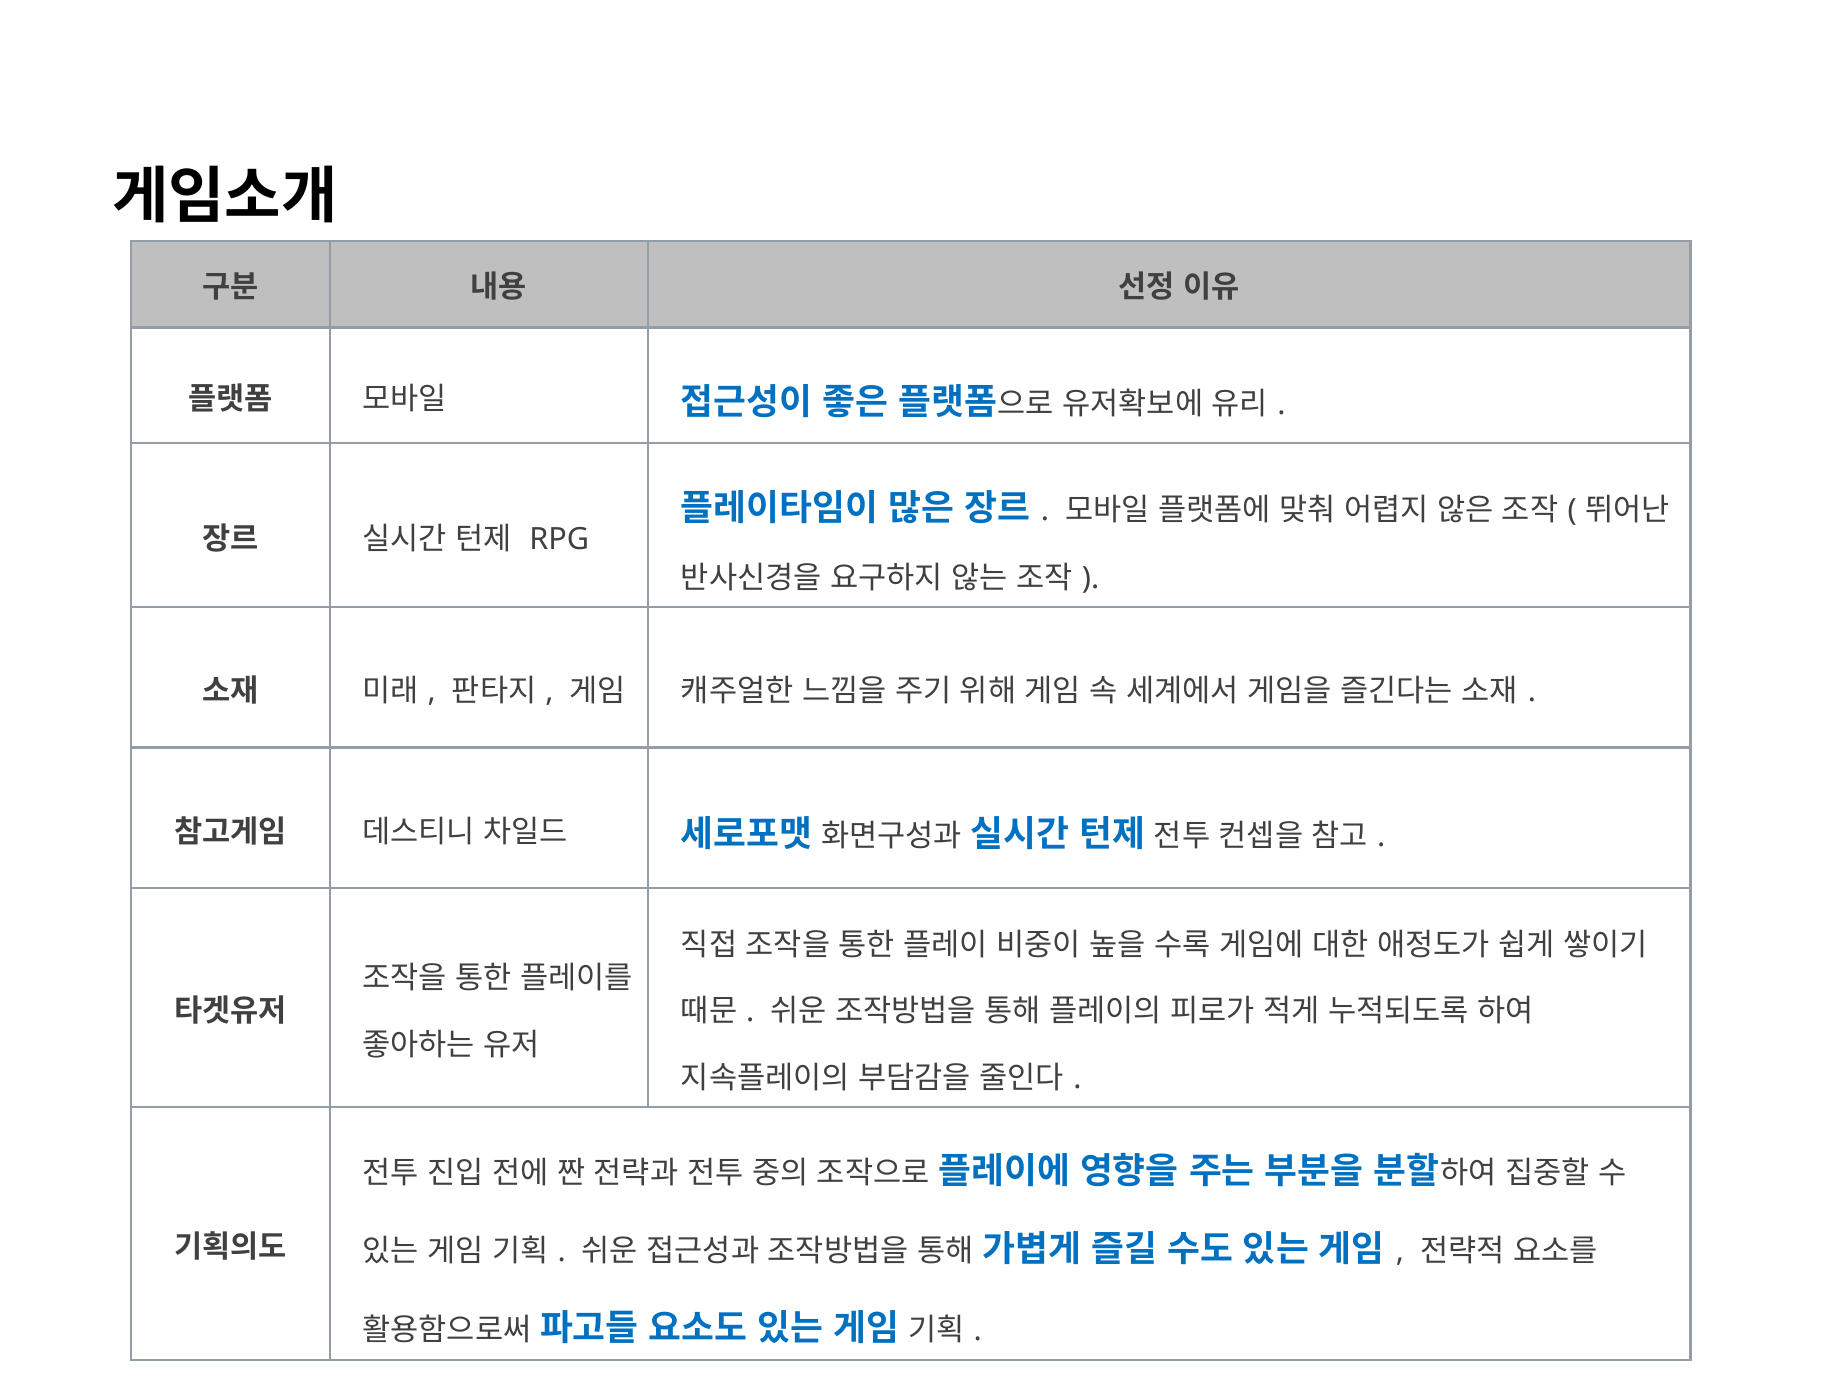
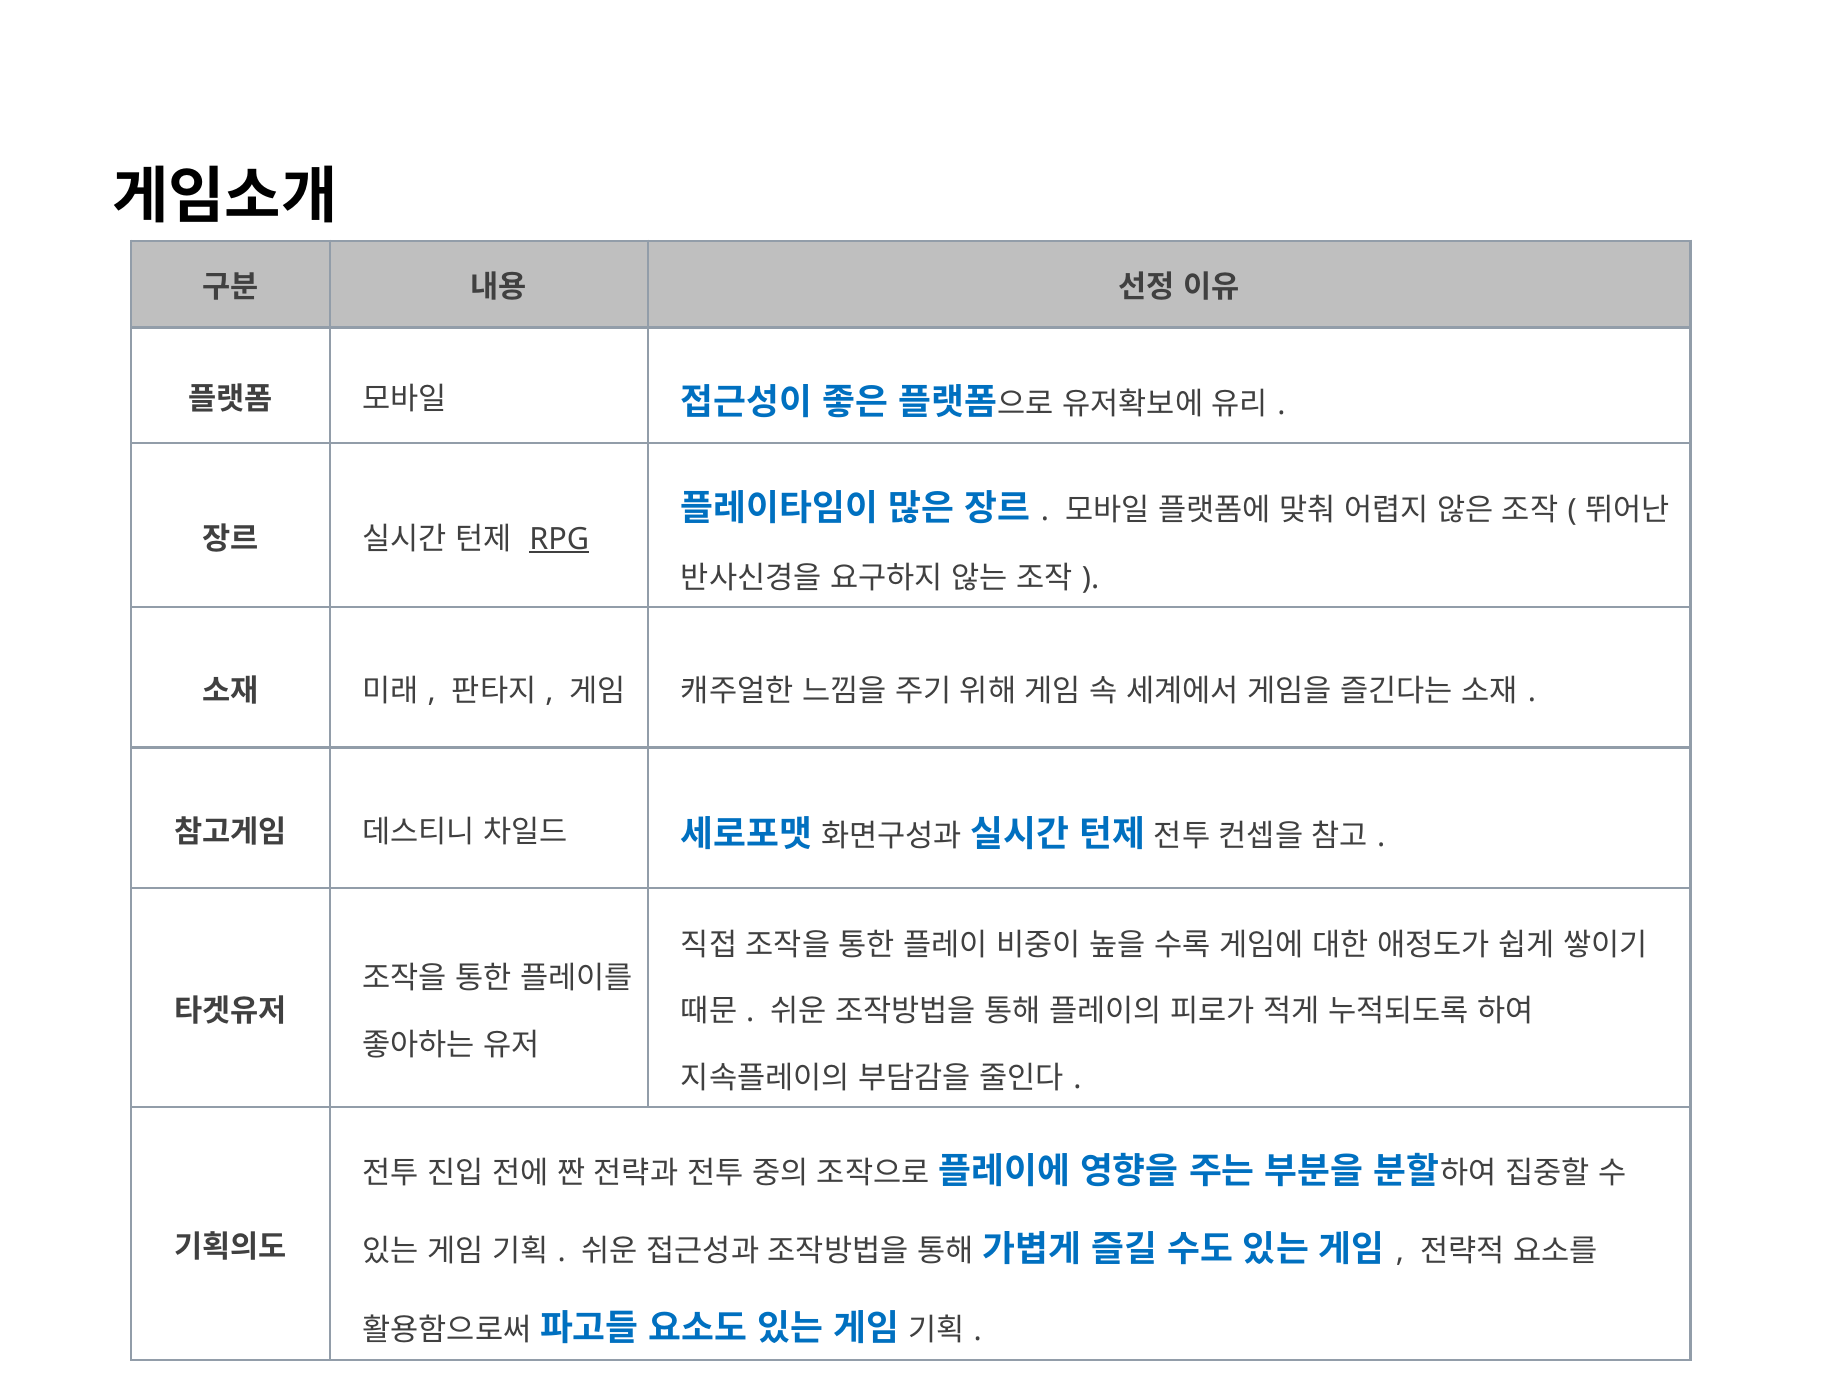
RPG underline: none -> present
